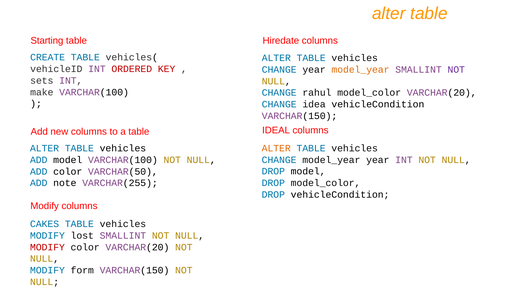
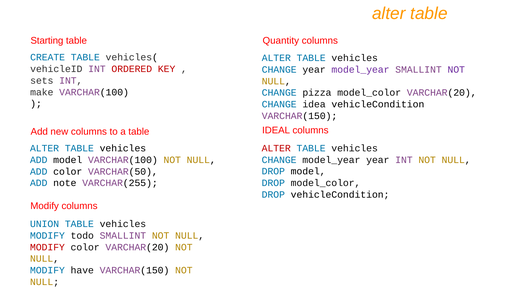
Hiredate: Hiredate -> Quantity
model_year at (360, 70) colour: orange -> purple
rahul: rahul -> pizza
ALTER at (276, 148) colour: orange -> red
CAKES: CAKES -> UNION
lost: lost -> todo
form: form -> have
